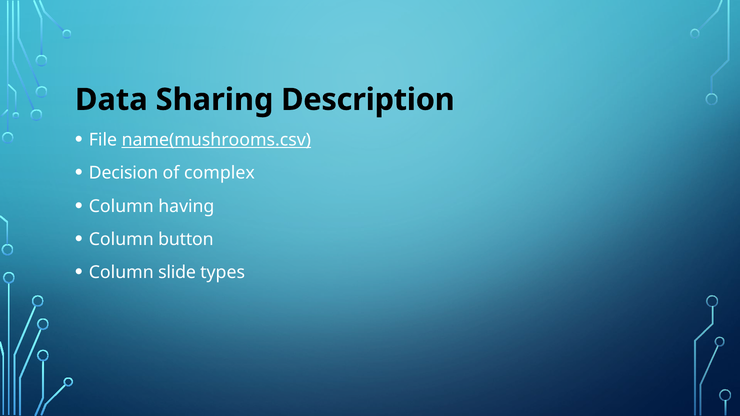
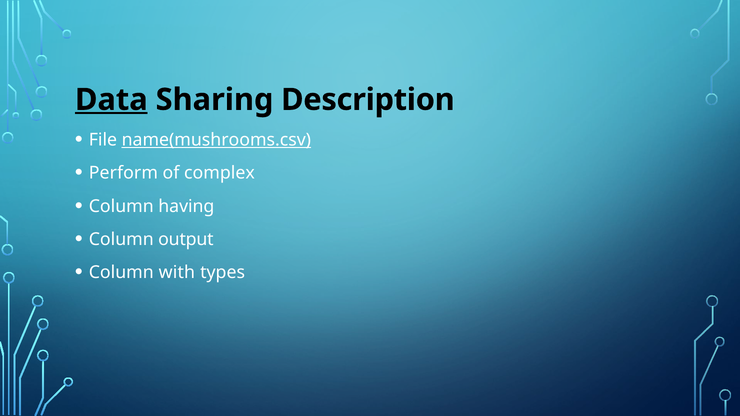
Data underline: none -> present
Decision: Decision -> Perform
button: button -> output
slide: slide -> with
